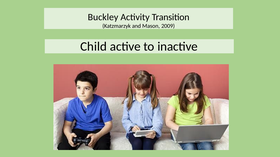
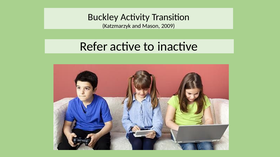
Child: Child -> Refer
